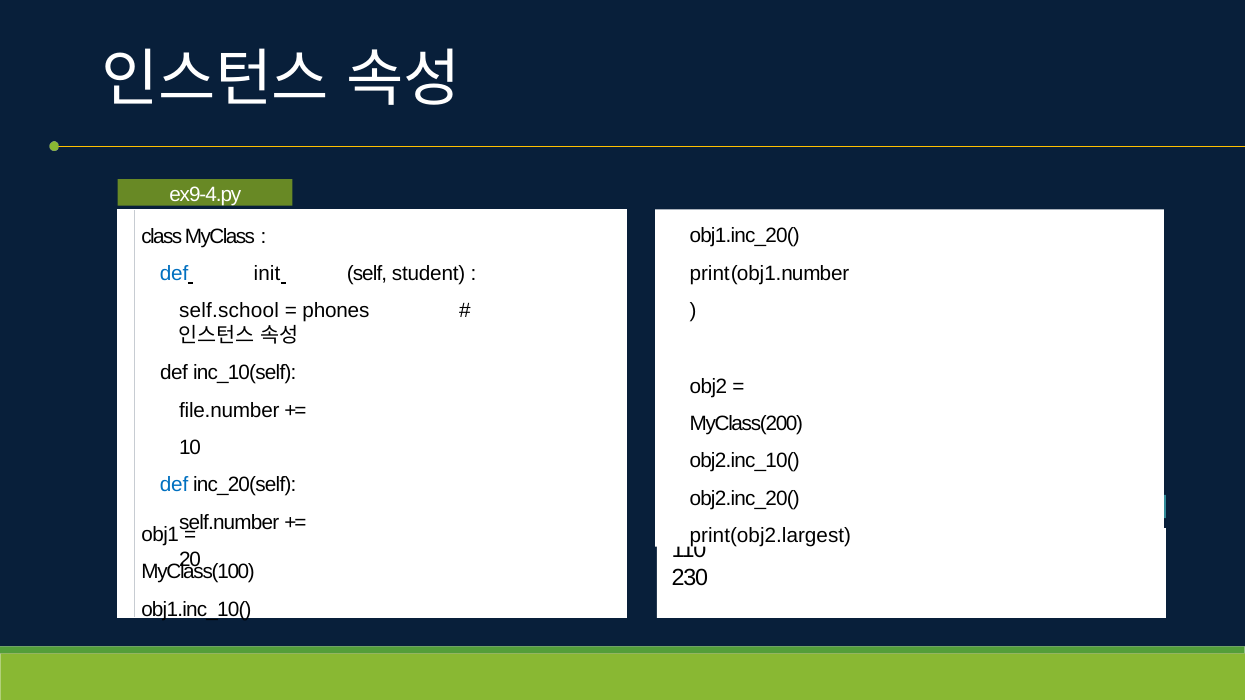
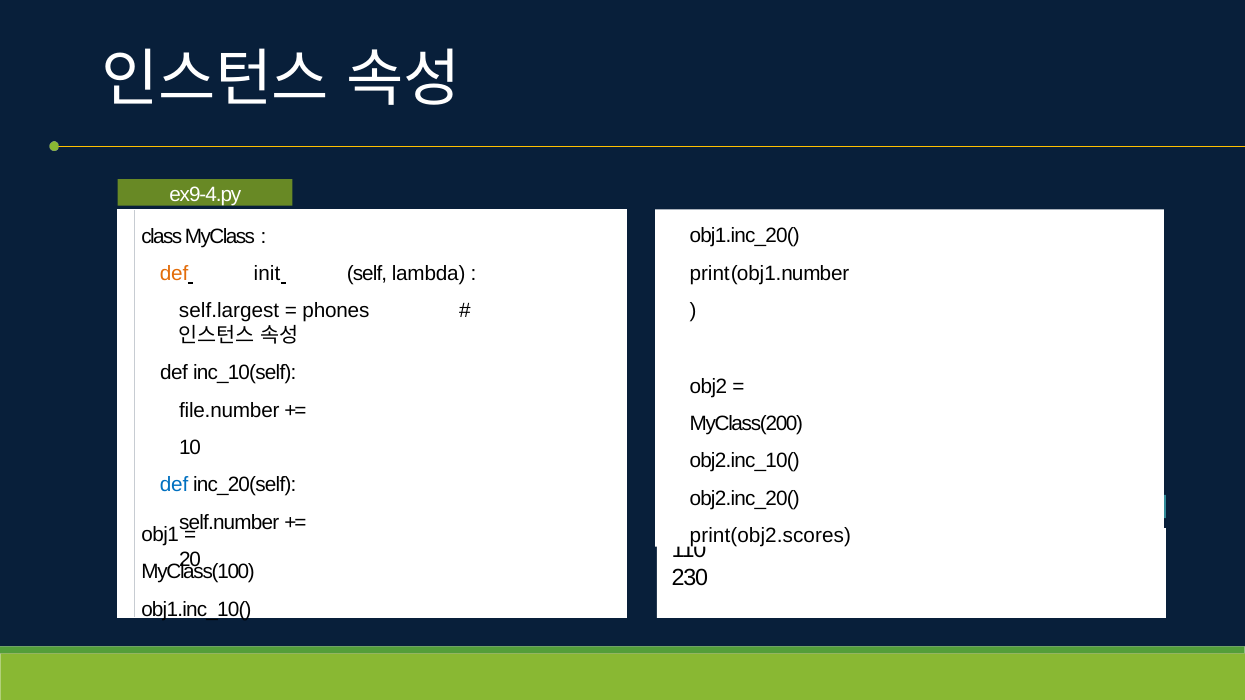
def at (174, 274) colour: blue -> orange
student: student -> lambda
self.school: self.school -> self.largest
print(obj2.largest: print(obj2.largest -> print(obj2.scores
